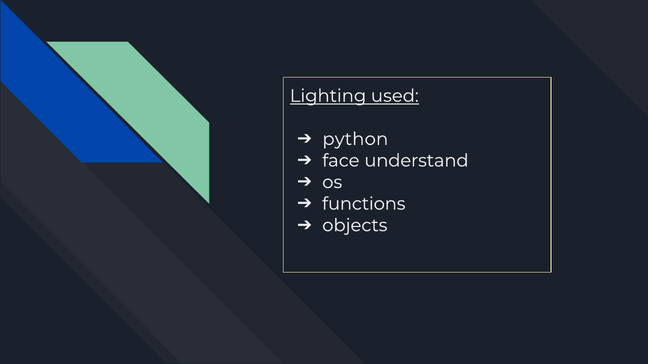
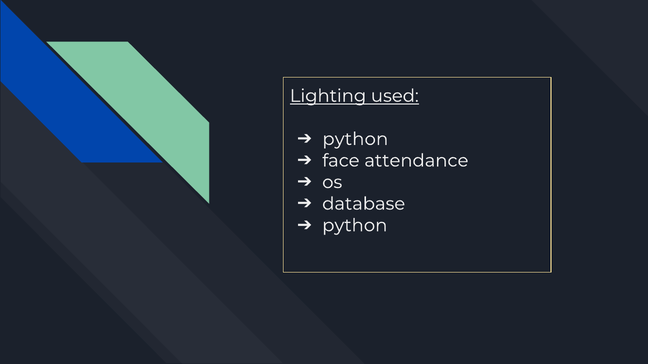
understand: understand -> attendance
functions: functions -> database
objects at (355, 226): objects -> python
